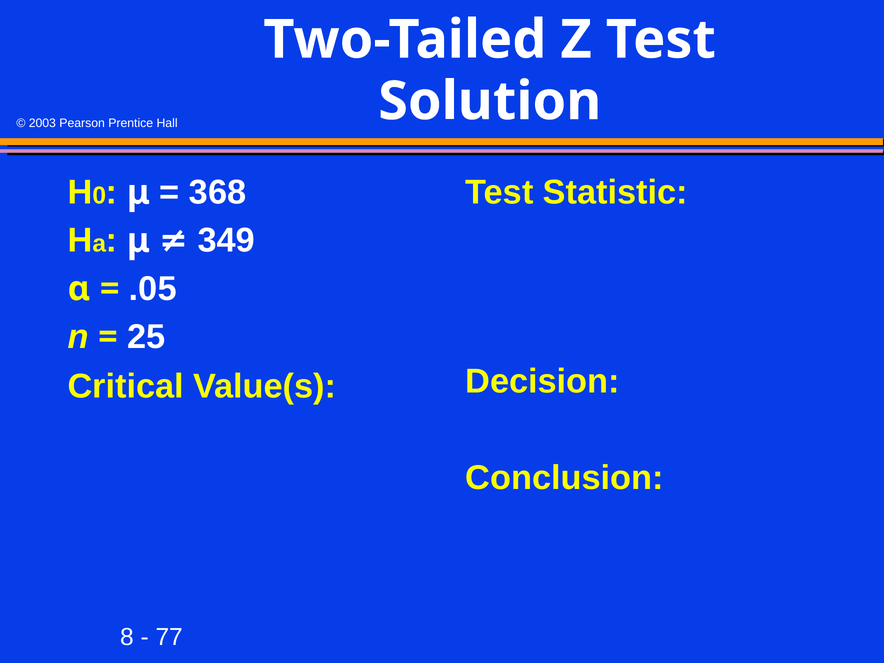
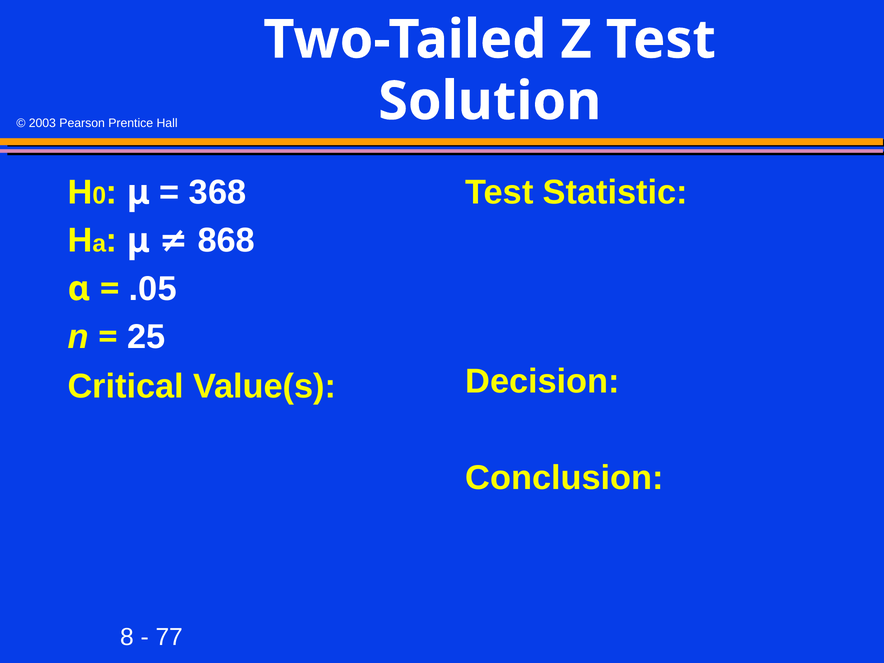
349: 349 -> 868
